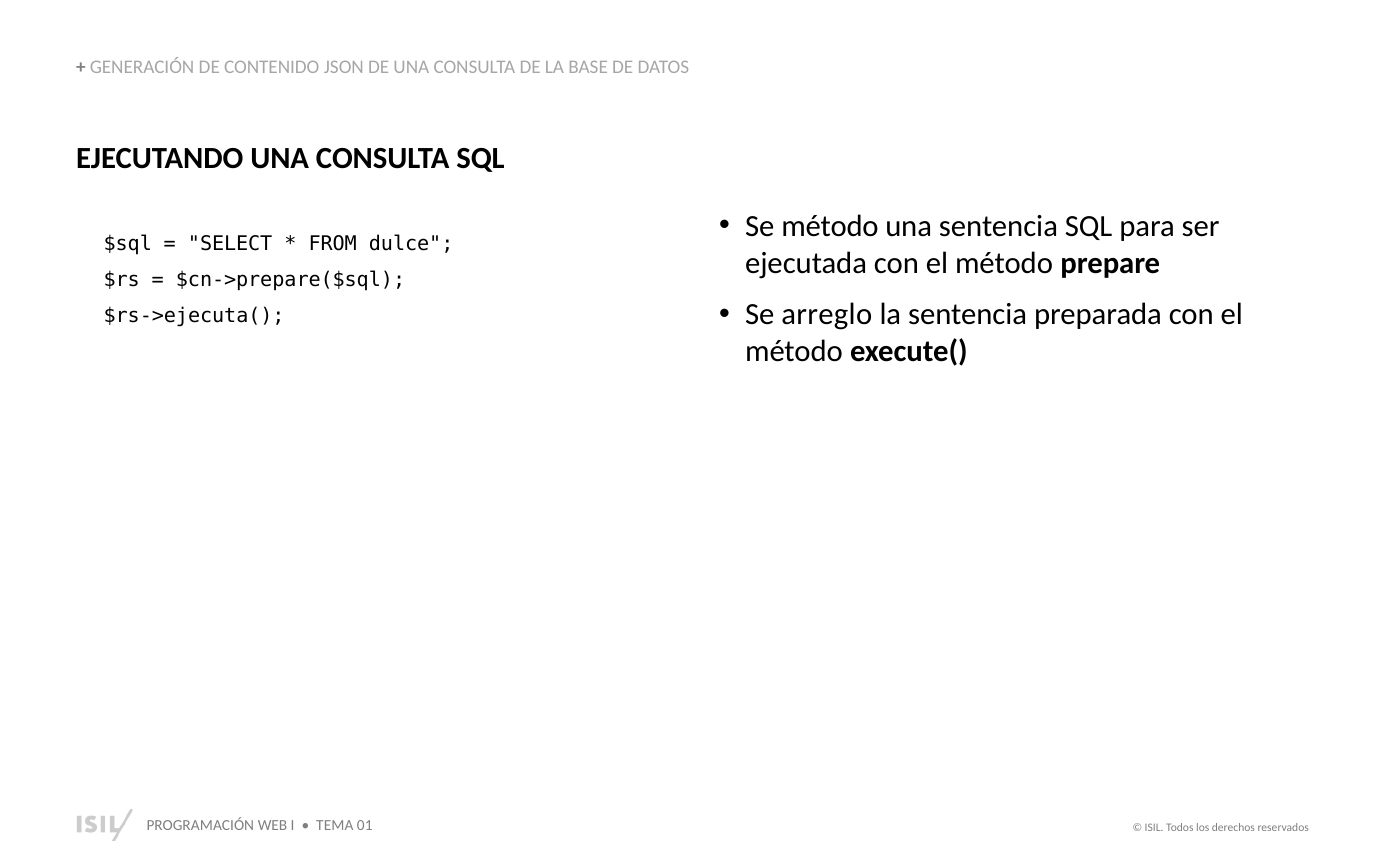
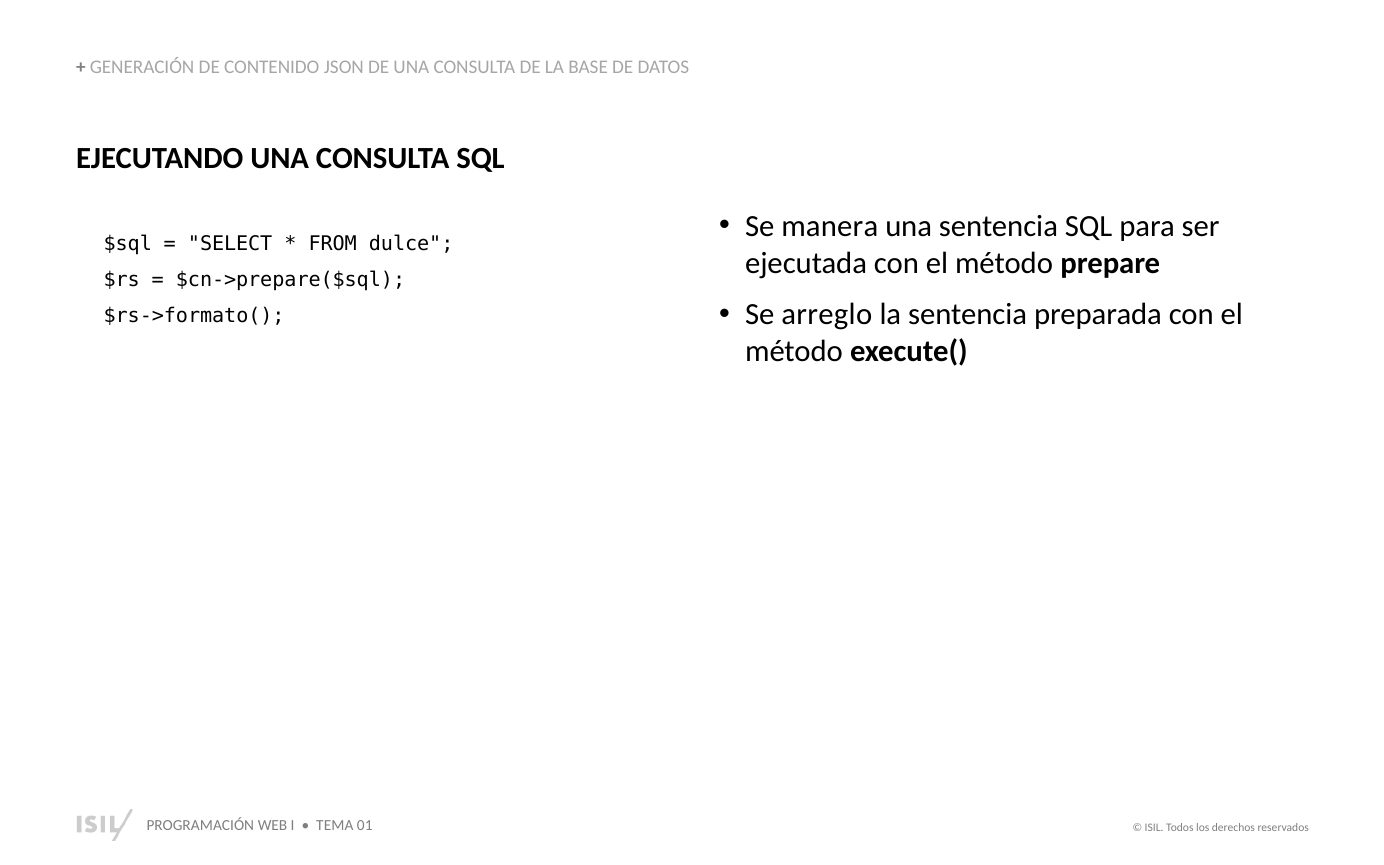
Se método: método -> manera
$rs->ejecuta(: $rs->ejecuta( -> $rs->formato(
